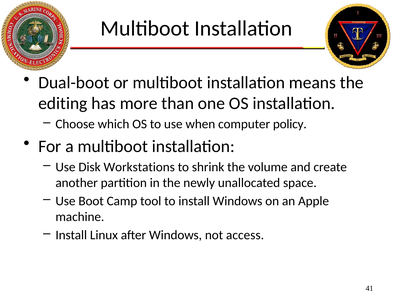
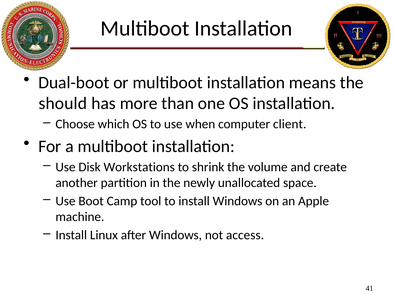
editing: editing -> should
policy: policy -> client
